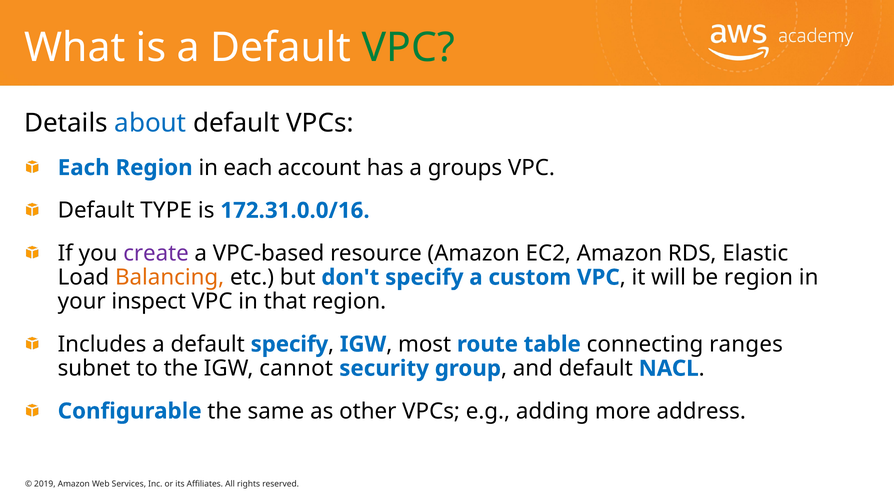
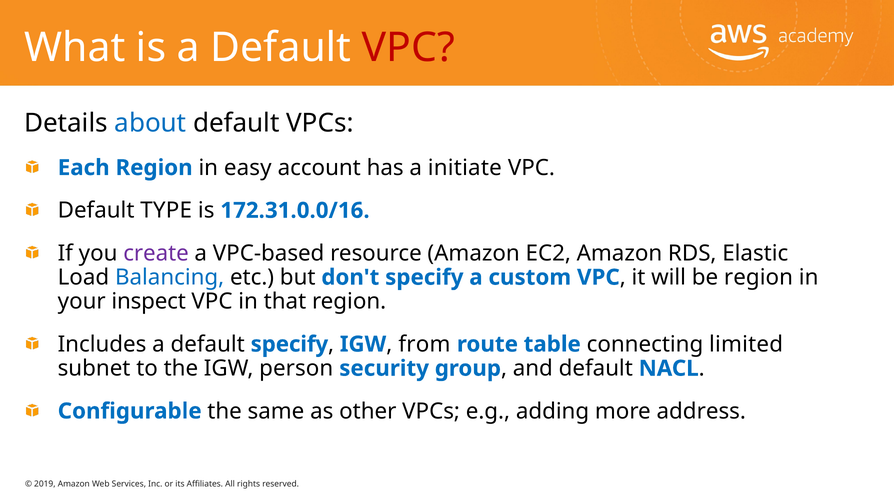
VPC at (408, 48) colour: green -> red
in each: each -> easy
groups: groups -> initiate
Balancing colour: orange -> blue
most: most -> from
ranges: ranges -> limited
cannot: cannot -> person
